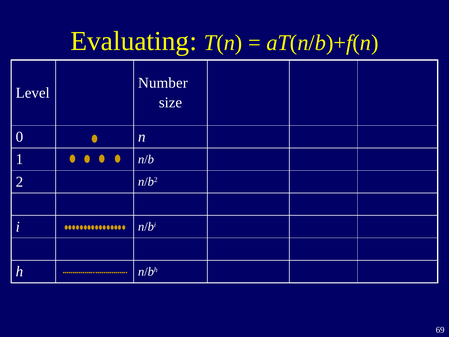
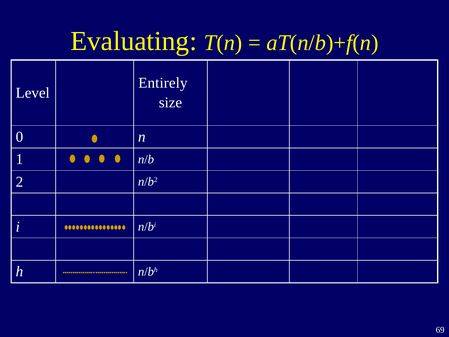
Number: Number -> Entirely
